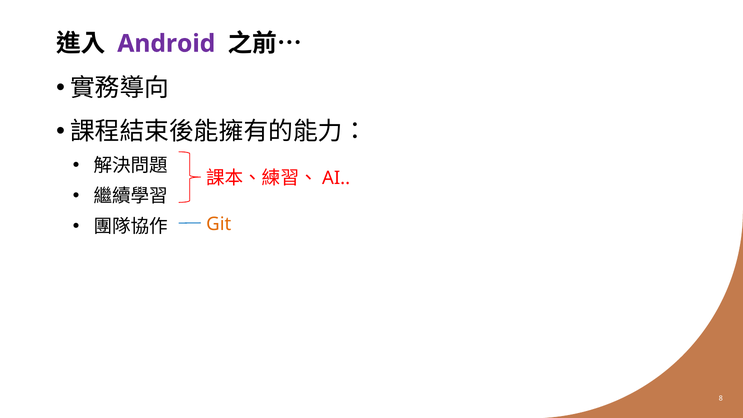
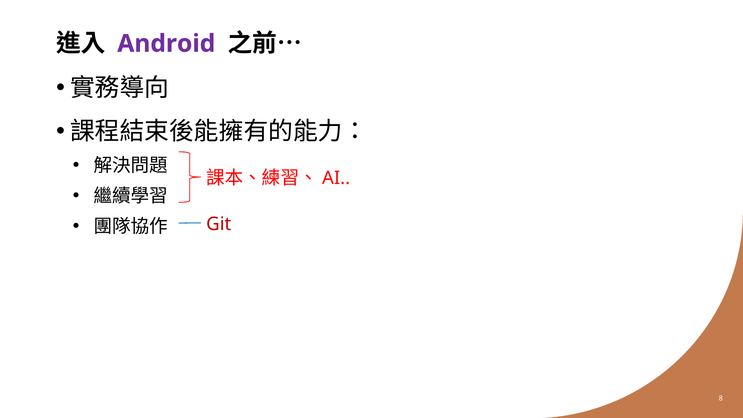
Git colour: orange -> red
